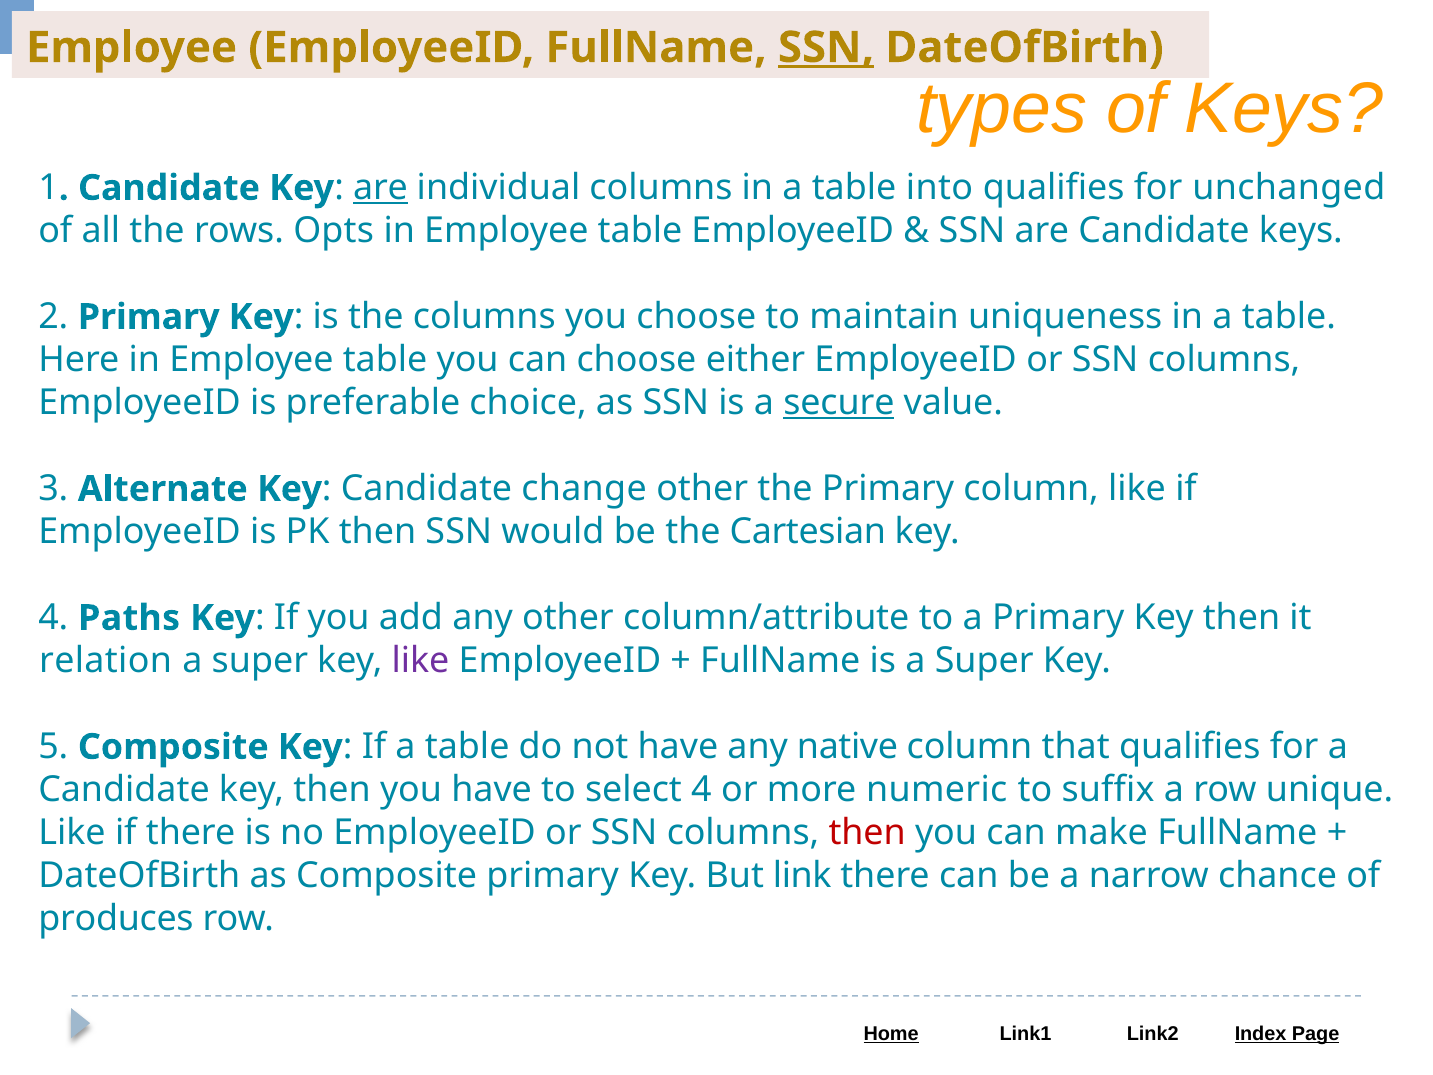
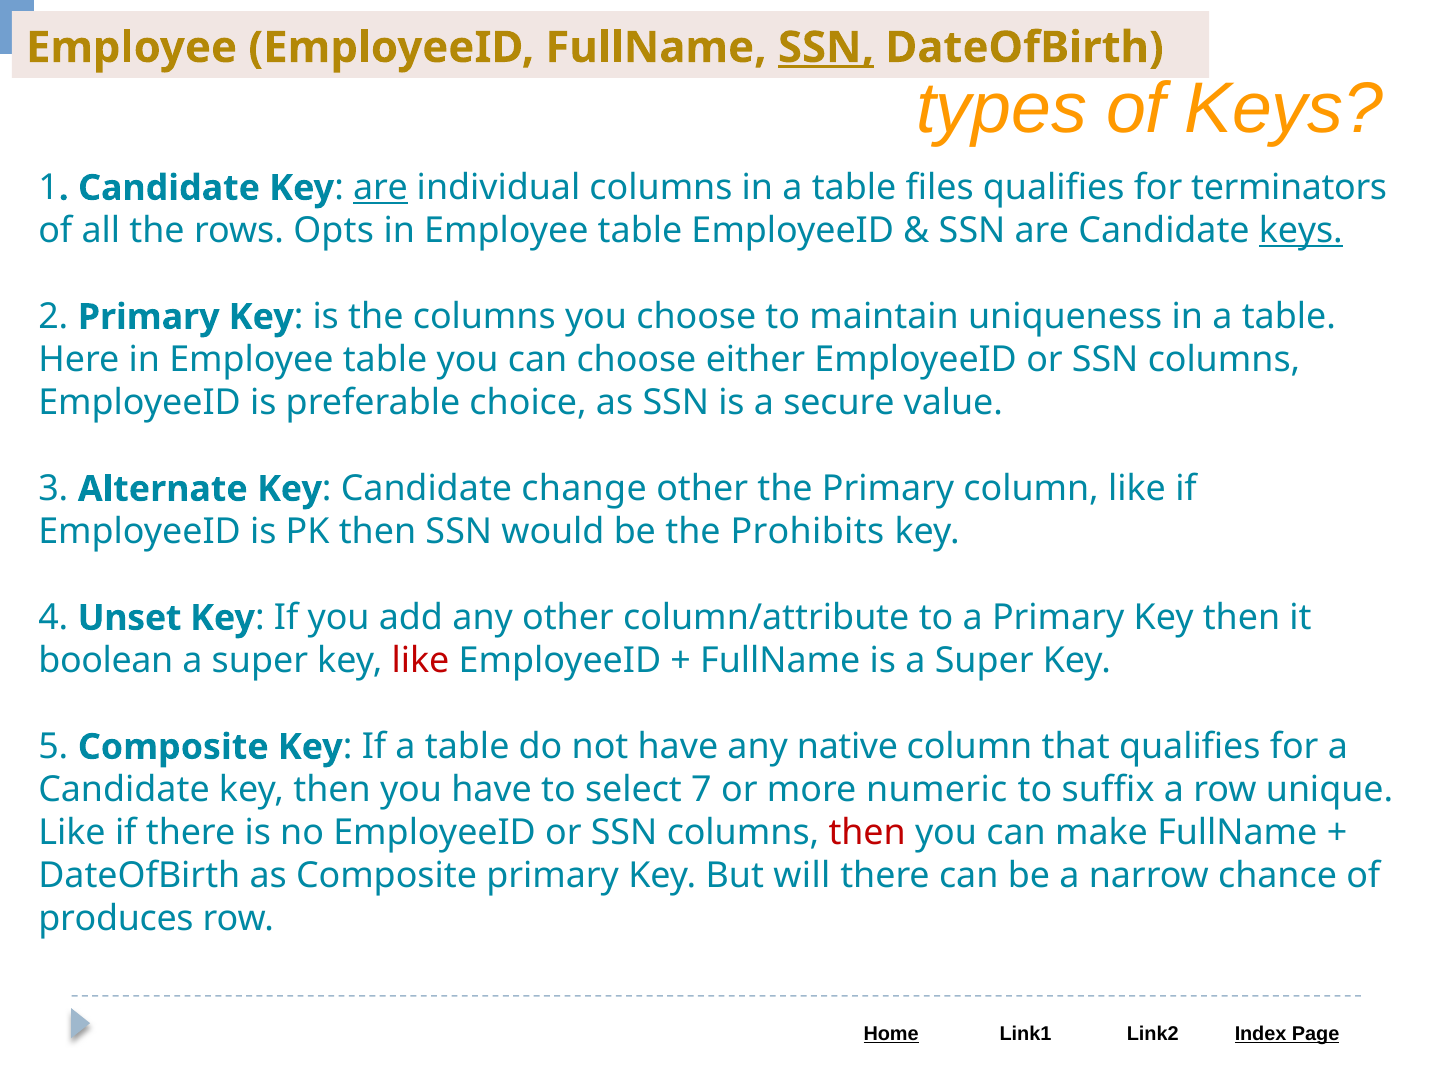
into: into -> files
unchanged: unchanged -> terminators
keys at (1301, 231) underline: none -> present
secure underline: present -> none
Cartesian: Cartesian -> Prohibits
Paths: Paths -> Unset
relation: relation -> boolean
like at (420, 661) colour: purple -> red
select 4: 4 -> 7
link: link -> will
